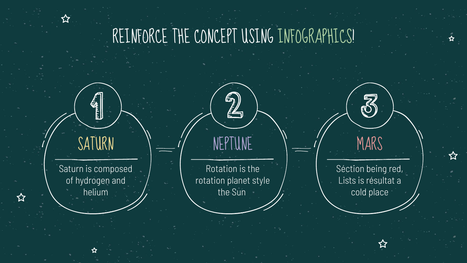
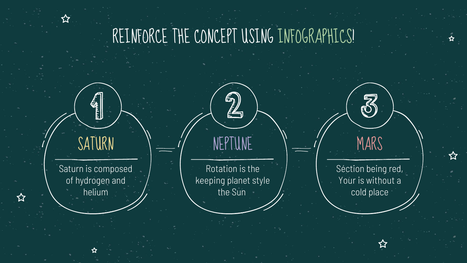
rotation at (210, 180): rotation -> keeping
Lists: Lists -> Your
résultat: résultat -> without
